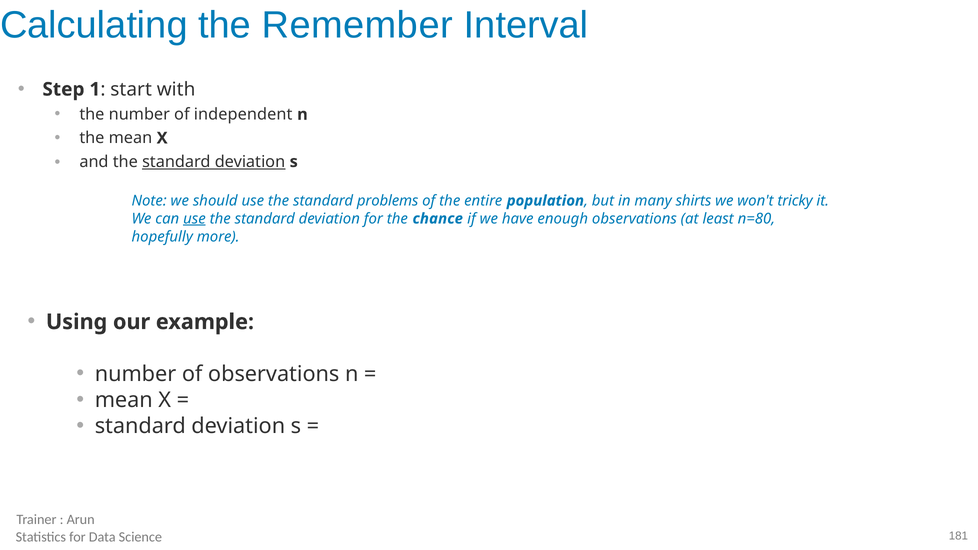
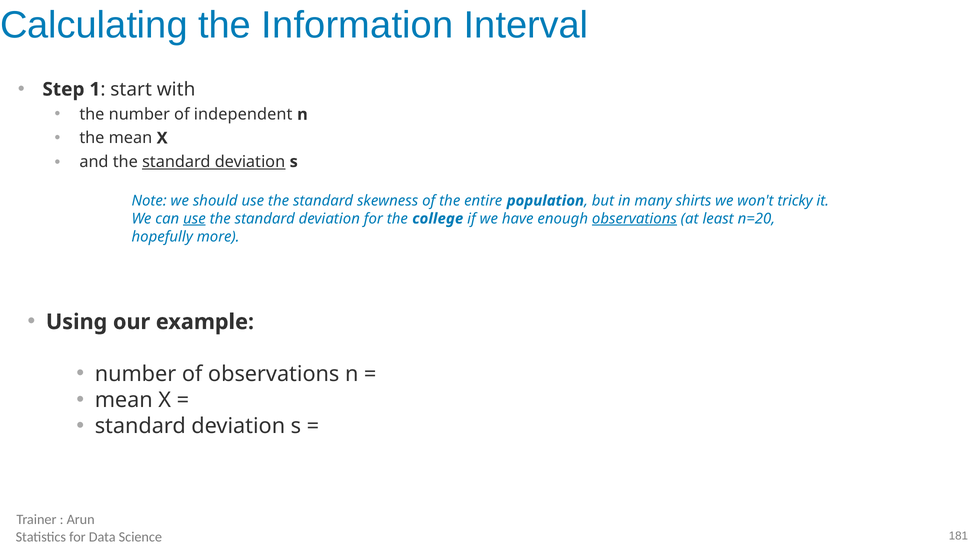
Remember: Remember -> Information
problems: problems -> skewness
chance: chance -> college
observations at (634, 219) underline: none -> present
n=80: n=80 -> n=20
